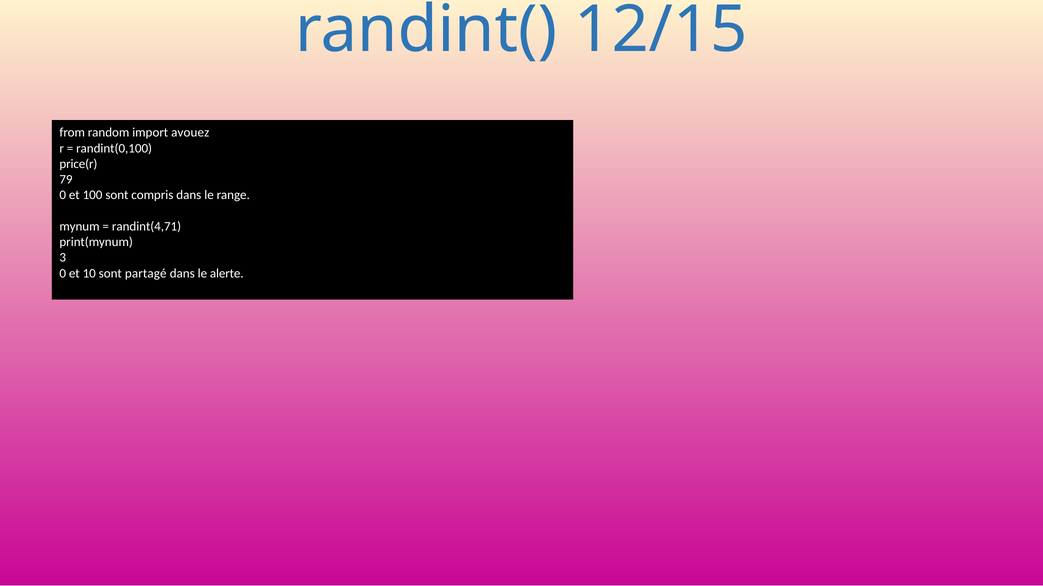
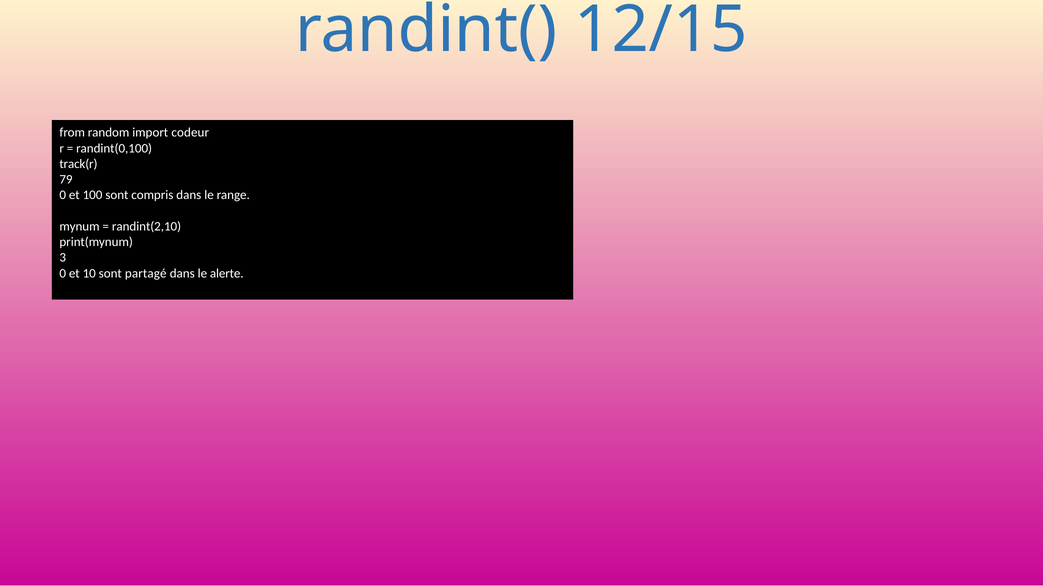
avouez: avouez -> codeur
price(r: price(r -> track(r
randint(4,71: randint(4,71 -> randint(2,10
